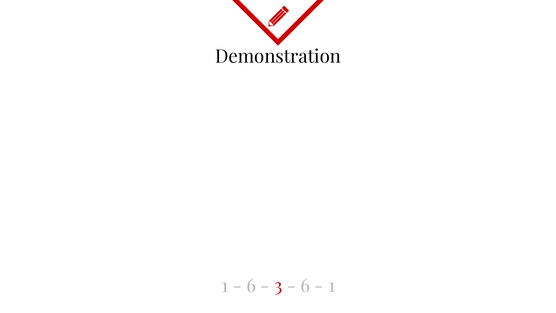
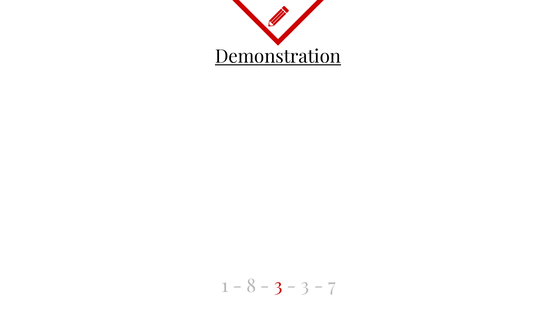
Demonstration underline: none -> present
6 at (251, 286): 6 -> 8
6 at (305, 286): 6 -> 3
1 at (332, 286): 1 -> 7
